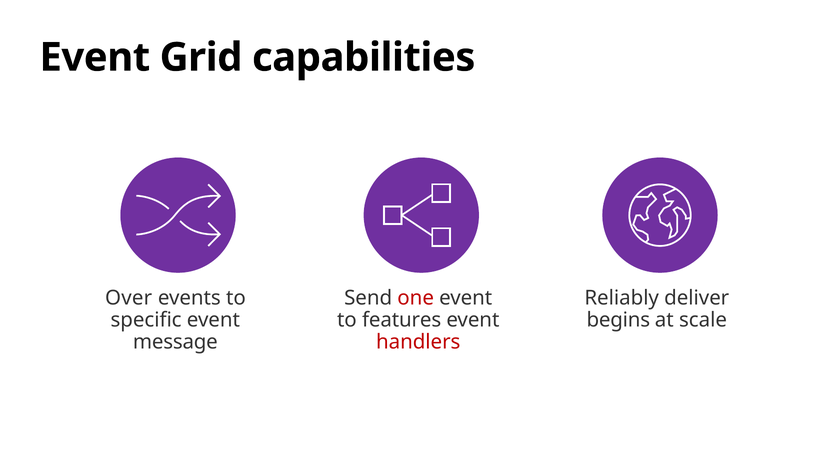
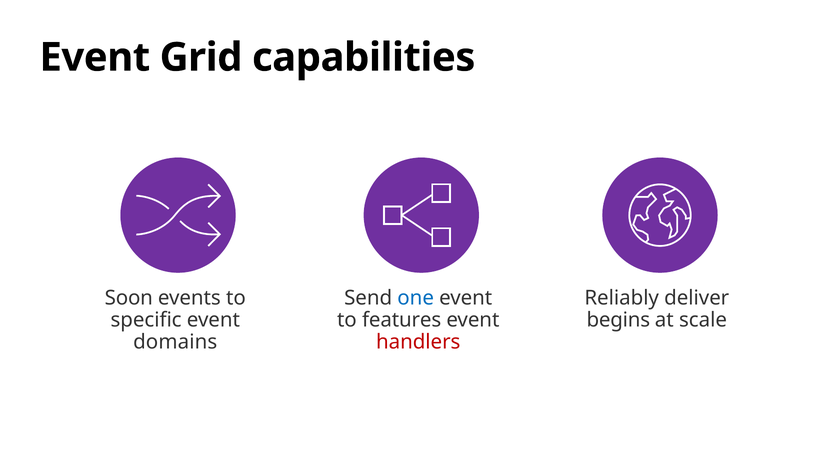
Over: Over -> Soon
one colour: red -> blue
message: message -> domains
